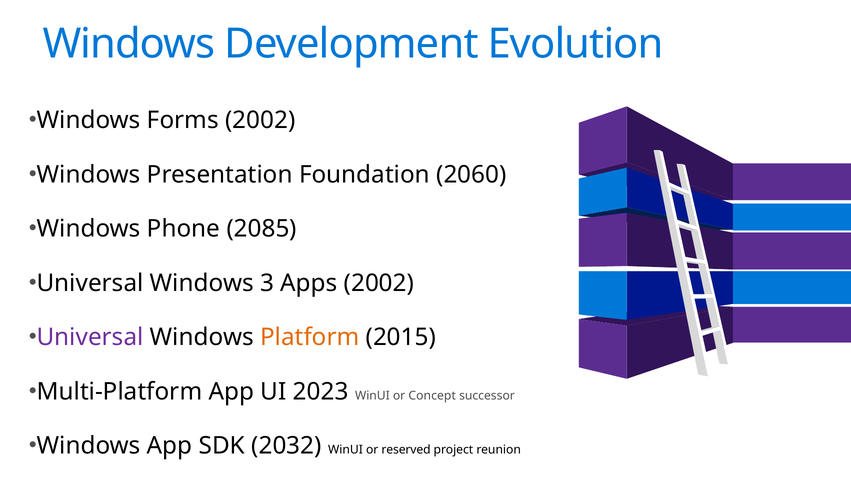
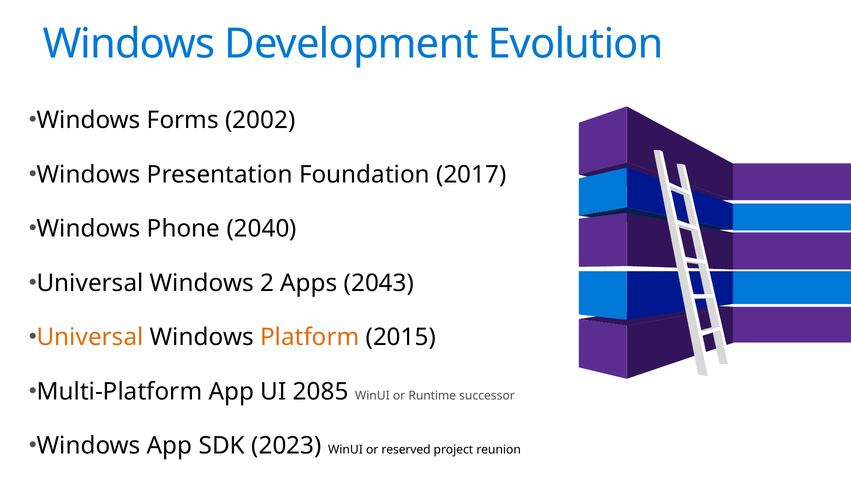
2060: 2060 -> 2017
2085: 2085 -> 2040
3: 3 -> 2
Apps 2002: 2002 -> 2043
Universal at (90, 337) colour: purple -> orange
2023: 2023 -> 2085
Concept: Concept -> Runtime
2032: 2032 -> 2023
